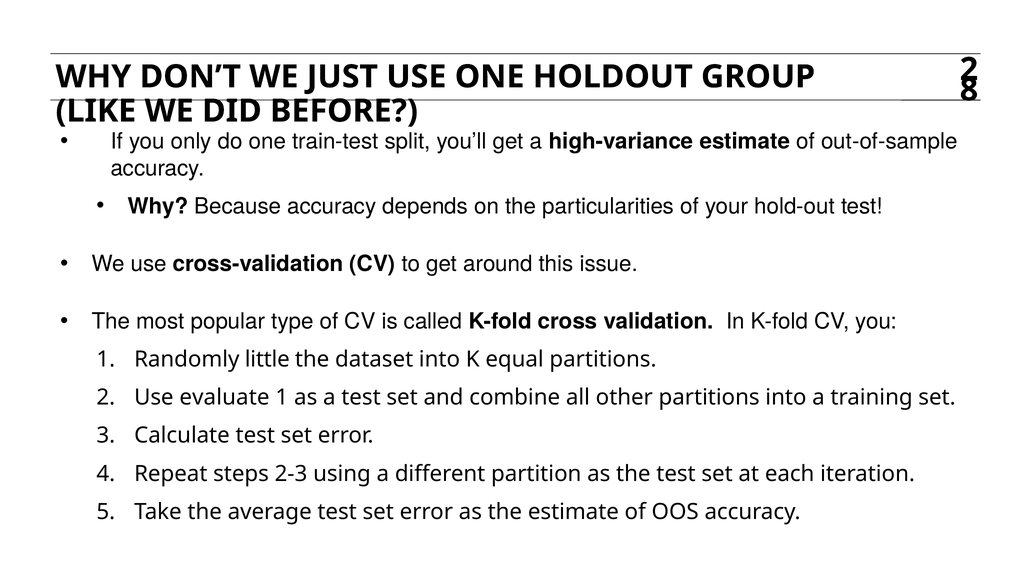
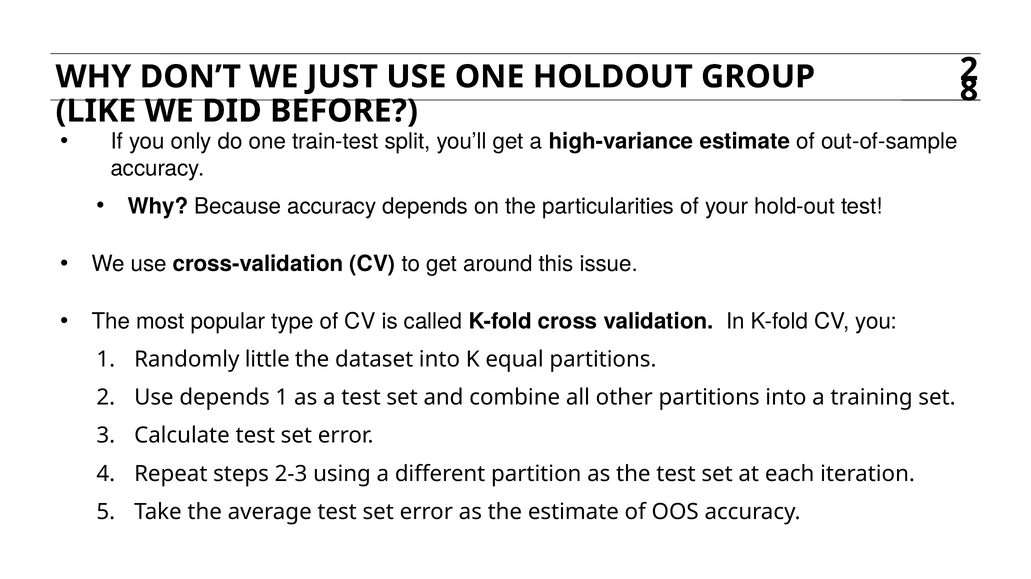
Use evaluate: evaluate -> depends
